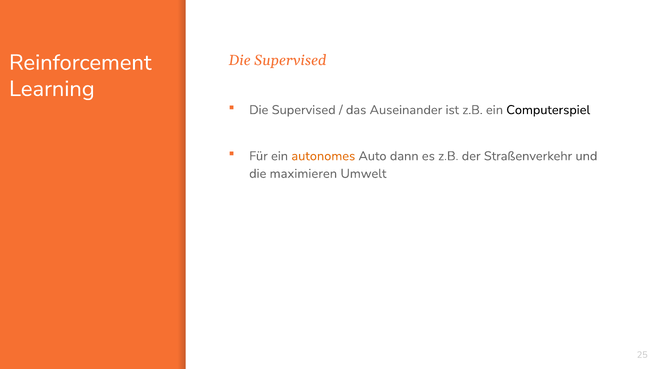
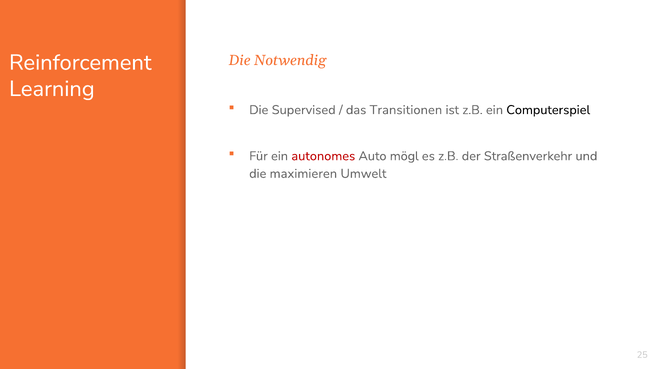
Supervised at (290, 60): Supervised -> Notwendig
Auseinander: Auseinander -> Transitionen
autonomes colour: orange -> red
dann: dann -> mögl
